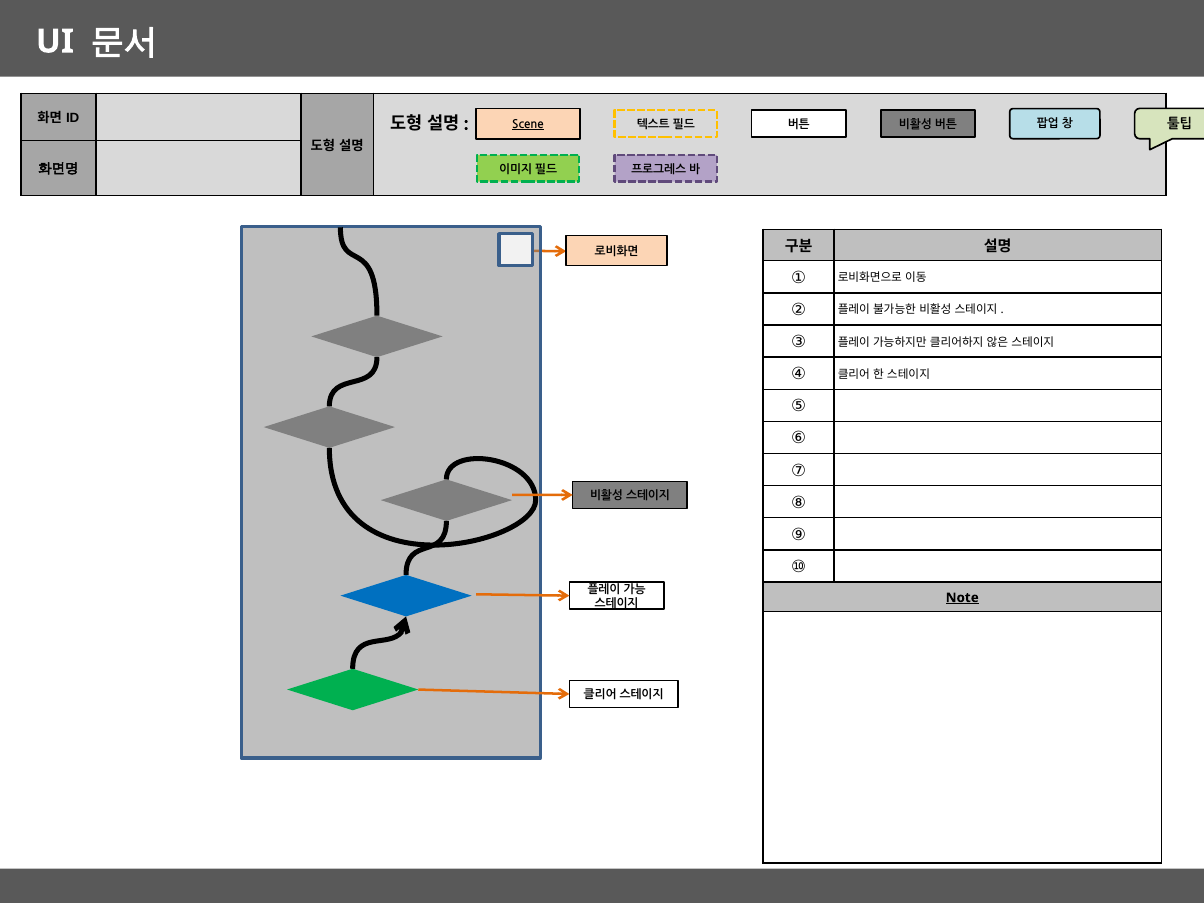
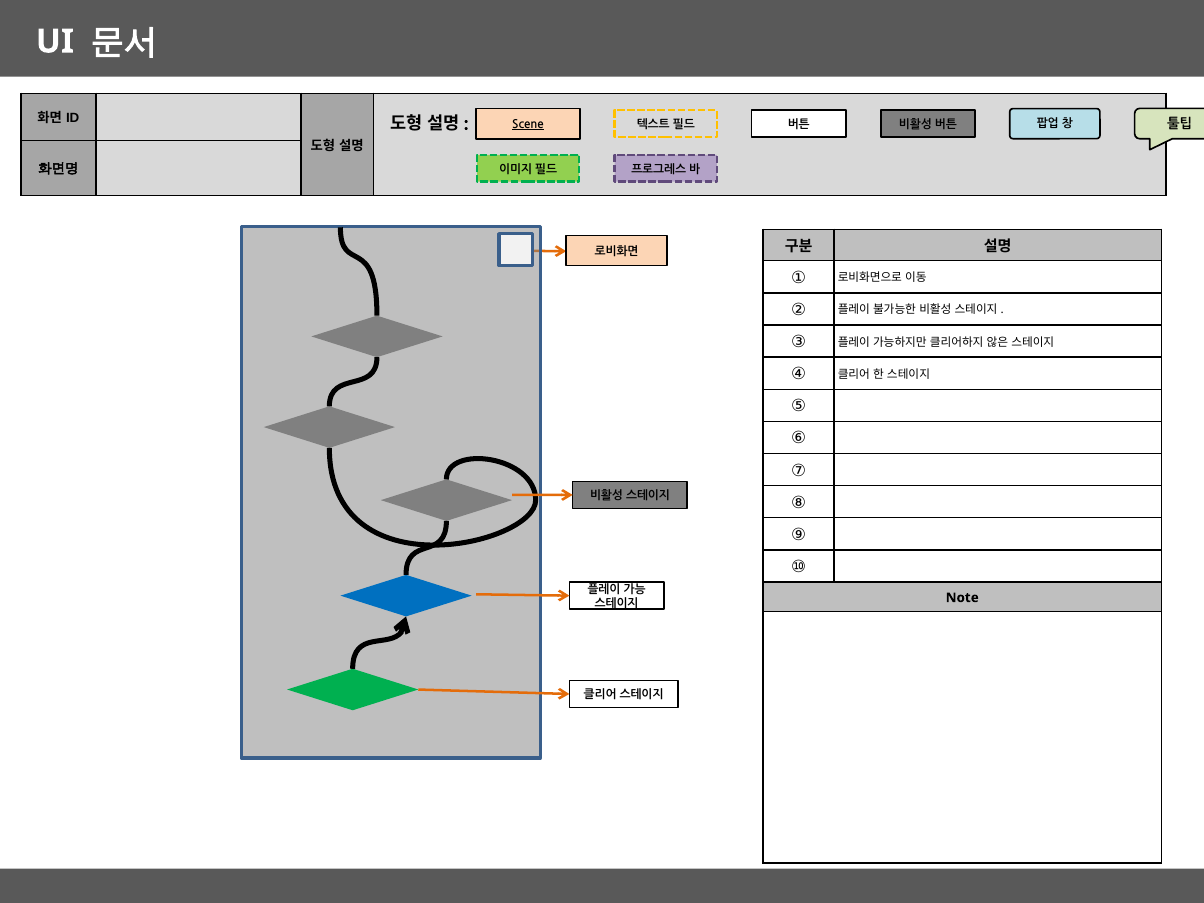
Note underline: present -> none
